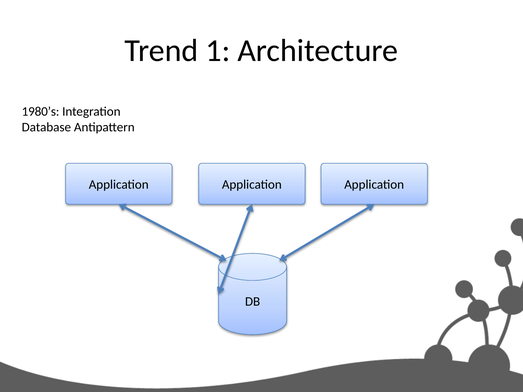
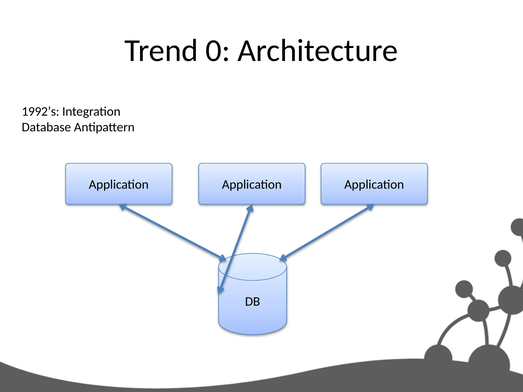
1: 1 -> 0
1980’s: 1980’s -> 1992’s
